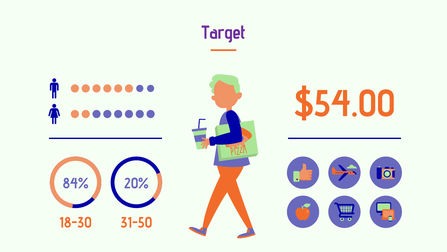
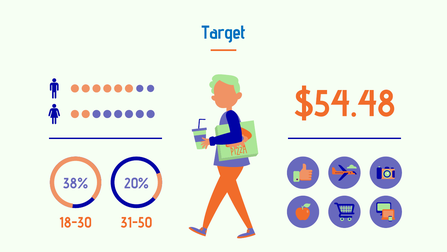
Target colour: purple -> blue
$54.00: $54.00 -> $54.48
84%: 84% -> 38%
